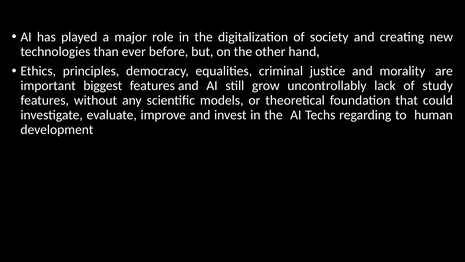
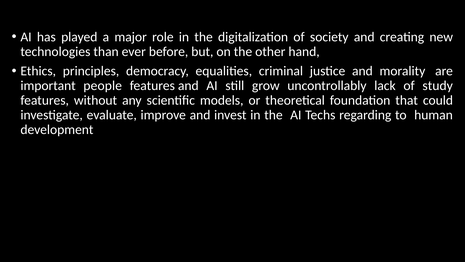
biggest: biggest -> people
